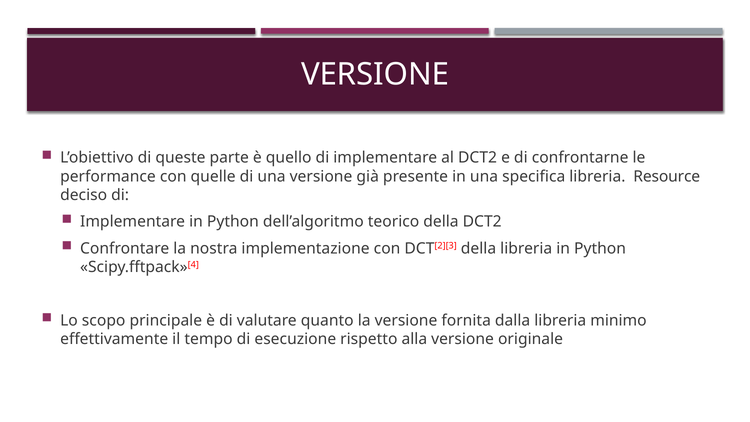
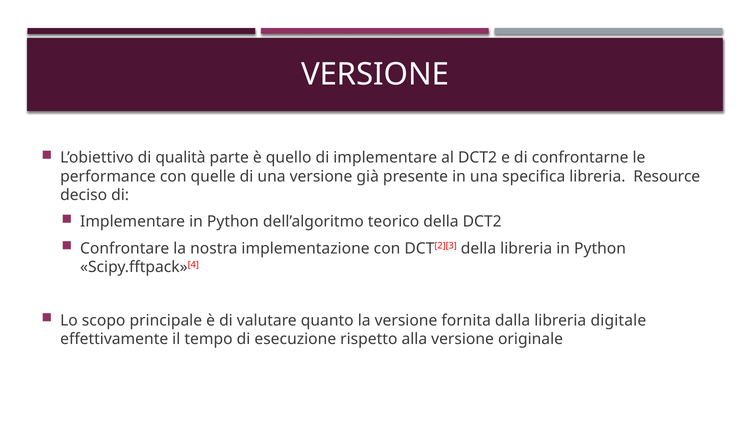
queste: queste -> qualità
minimo: minimo -> digitale
